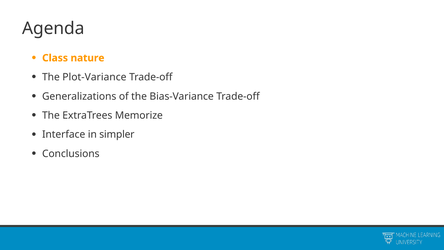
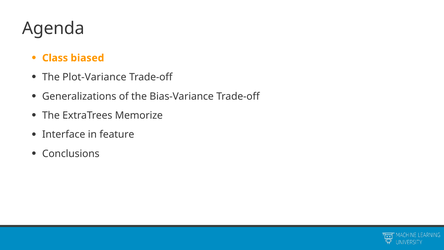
nature: nature -> biased
simpler: simpler -> feature
